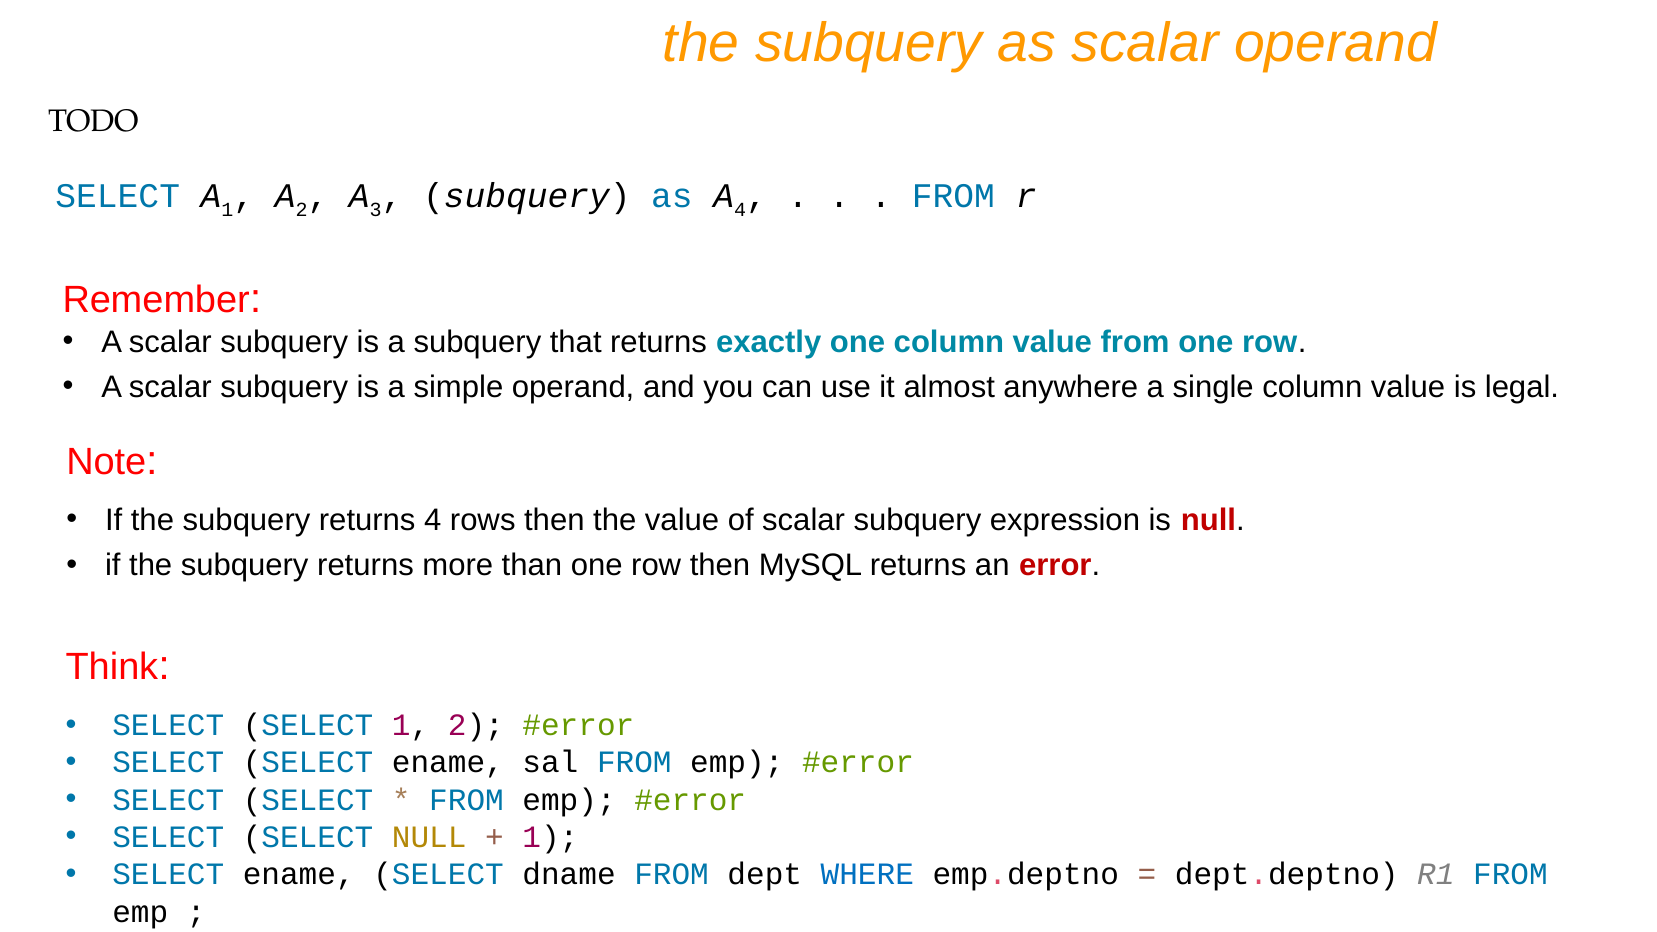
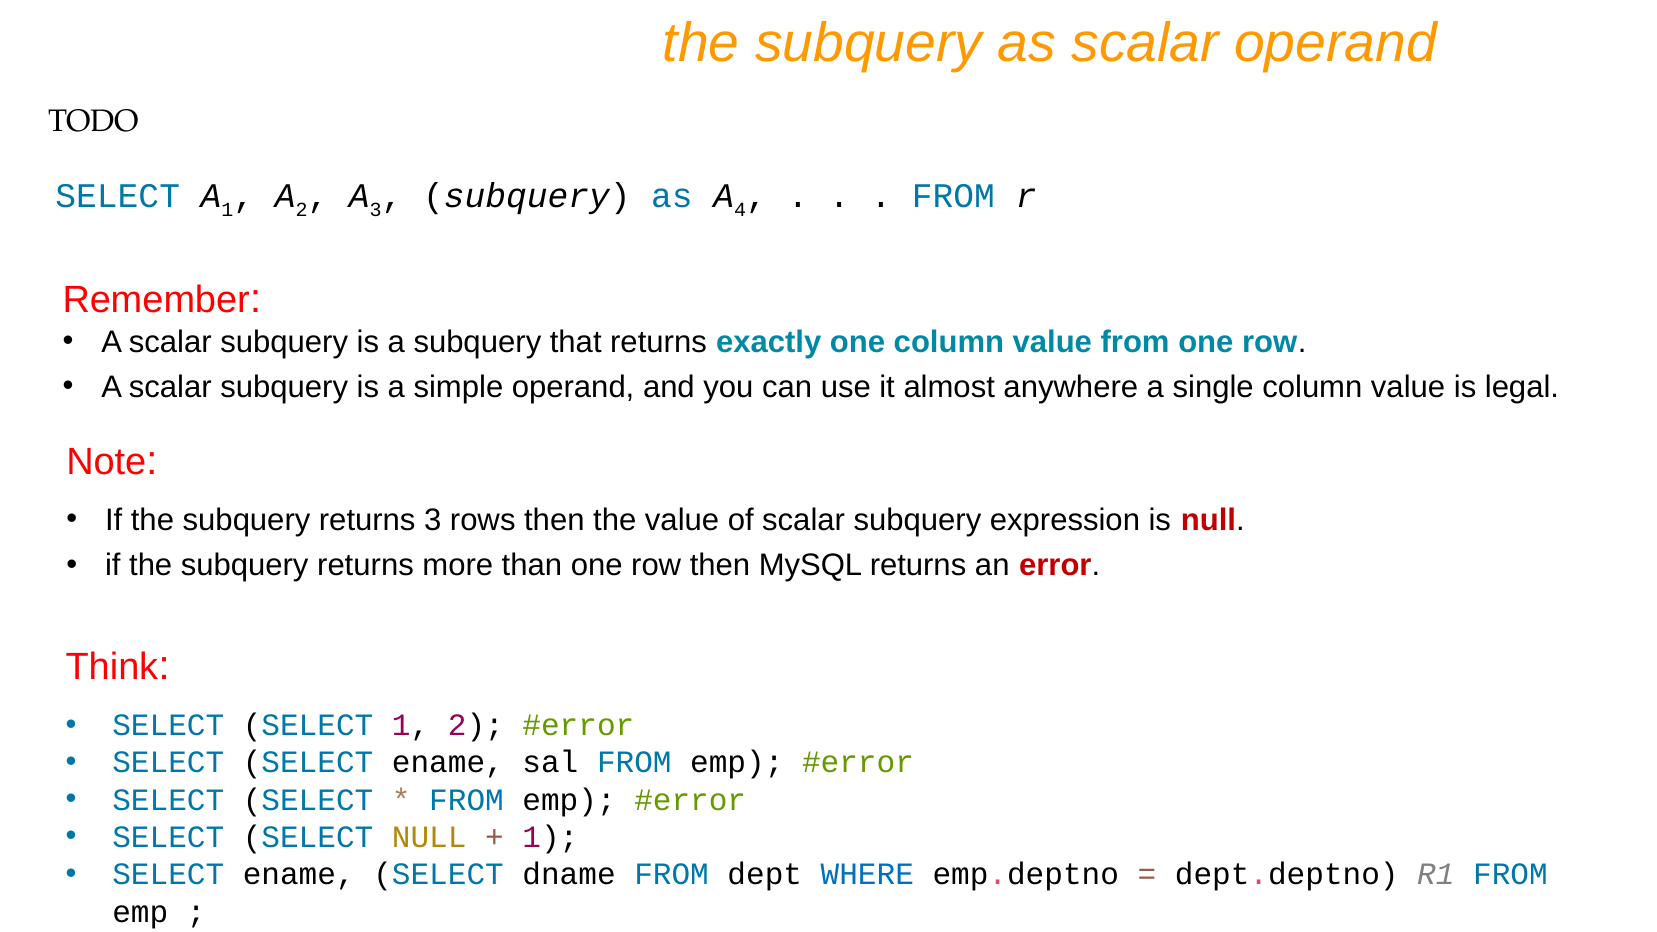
returns 4: 4 -> 3
